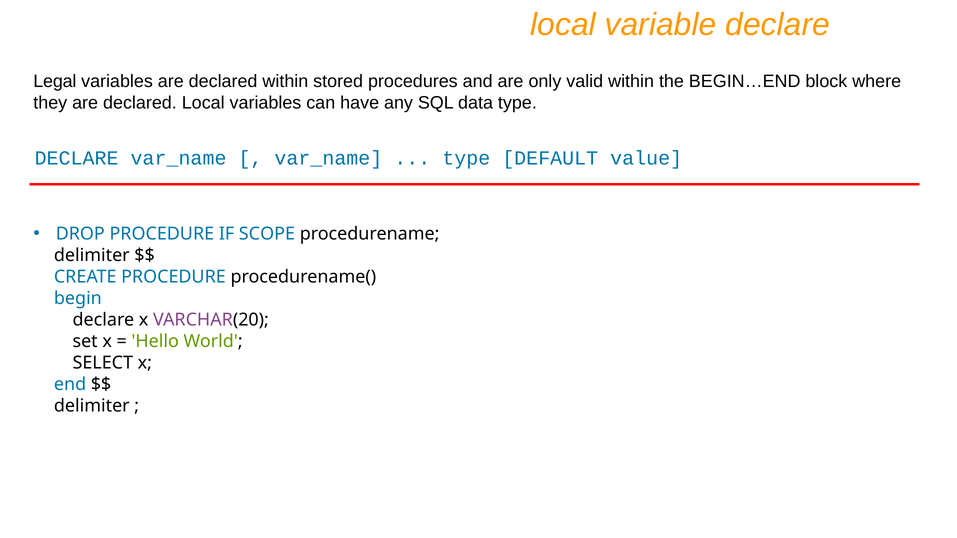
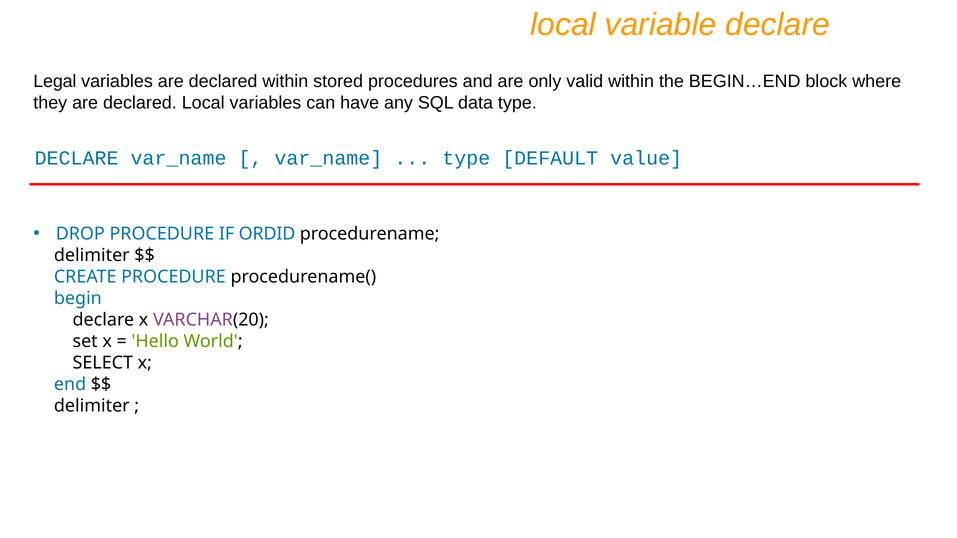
SCOPE: SCOPE -> ORDID
